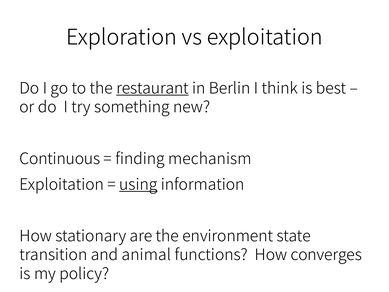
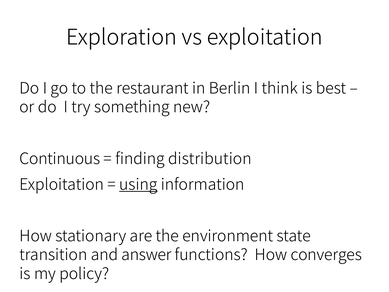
restaurant underline: present -> none
mechanism: mechanism -> distribution
animal: animal -> answer
